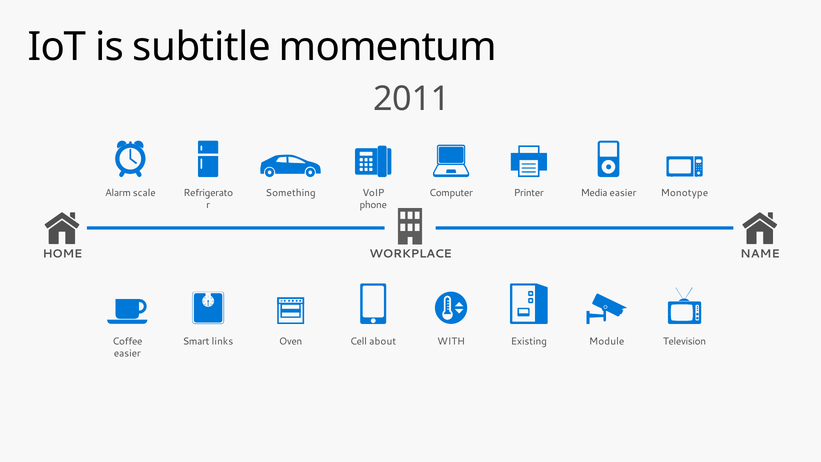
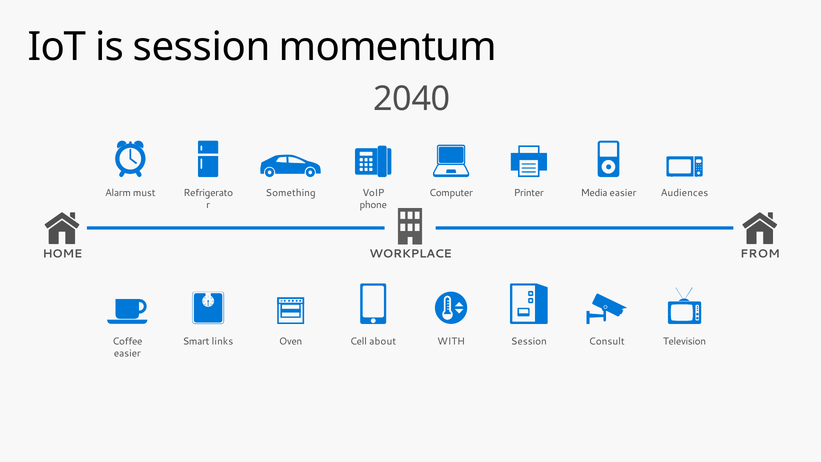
is subtitle: subtitle -> session
2011: 2011 -> 2040
scale: scale -> must
Monotype: Monotype -> Audiences
NAME: NAME -> FROM
Existing at (529, 341): Existing -> Session
Module: Module -> Consult
